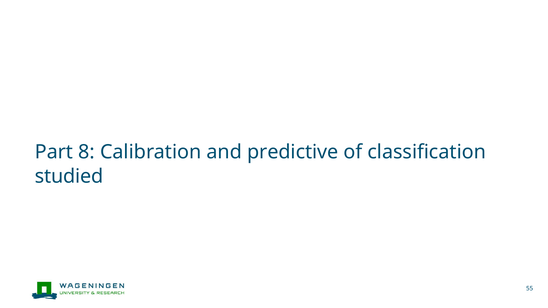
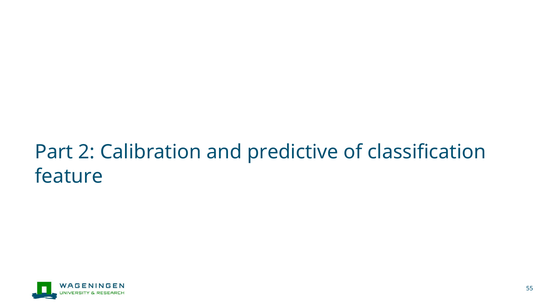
8: 8 -> 2
studied: studied -> feature
